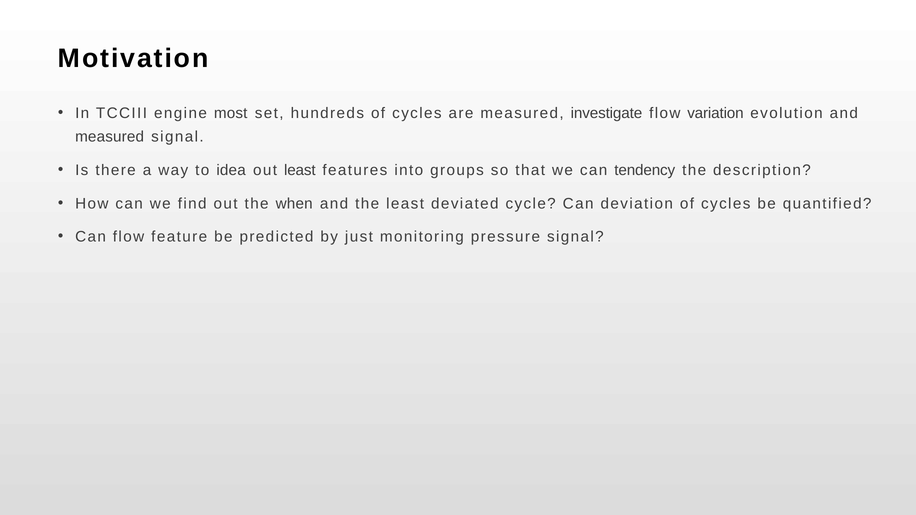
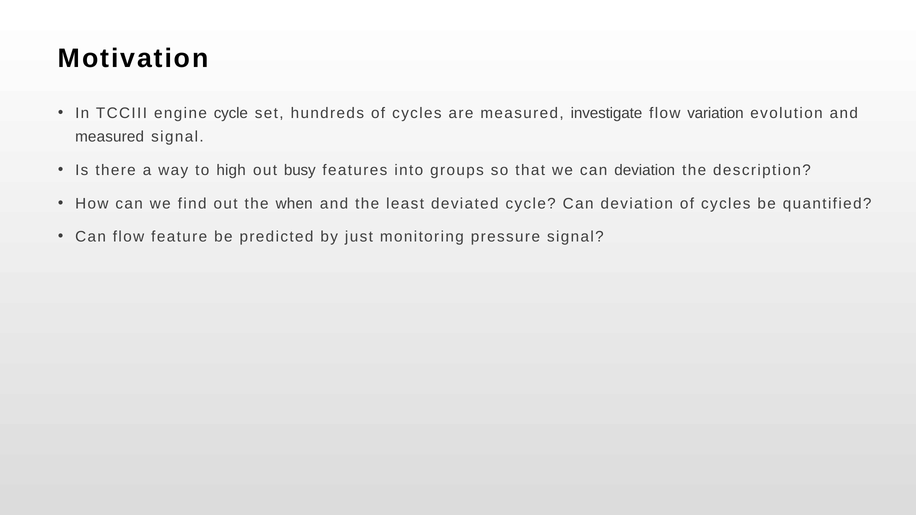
engine most: most -> cycle
idea: idea -> high
out least: least -> busy
we can tendency: tendency -> deviation
